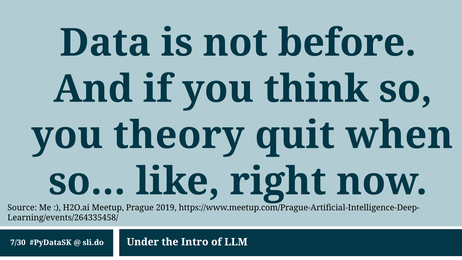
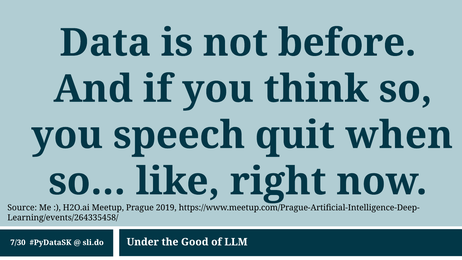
theory: theory -> speech
Intro: Intro -> Good
